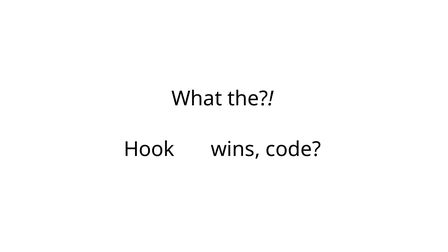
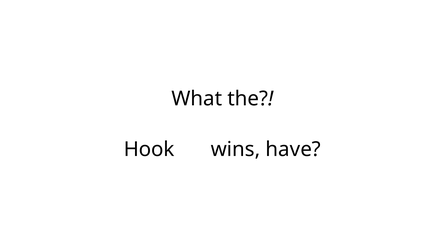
code: code -> have
